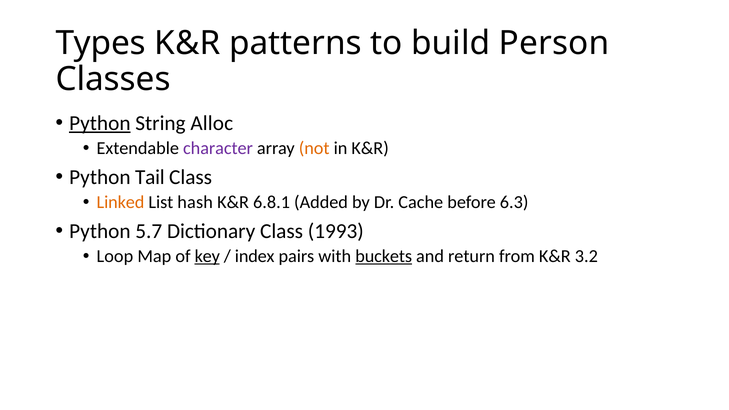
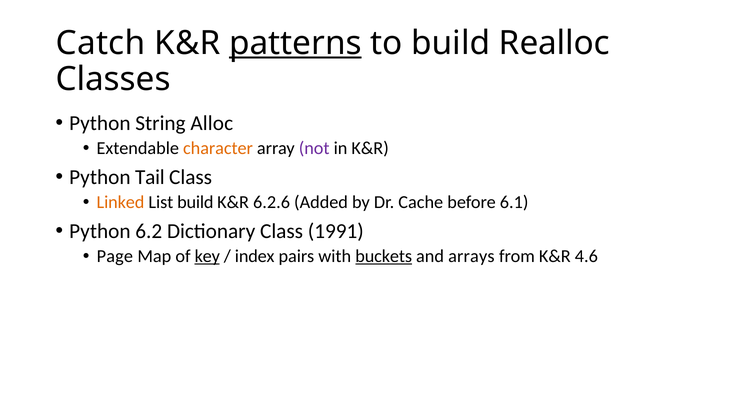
Types: Types -> Catch
patterns underline: none -> present
Person: Person -> Realloc
Python at (100, 123) underline: present -> none
character colour: purple -> orange
not colour: orange -> purple
List hash: hash -> build
6.8.1: 6.8.1 -> 6.2.6
6.3: 6.3 -> 6.1
5.7: 5.7 -> 6.2
1993: 1993 -> 1991
Loop: Loop -> Page
return: return -> arrays
3.2: 3.2 -> 4.6
